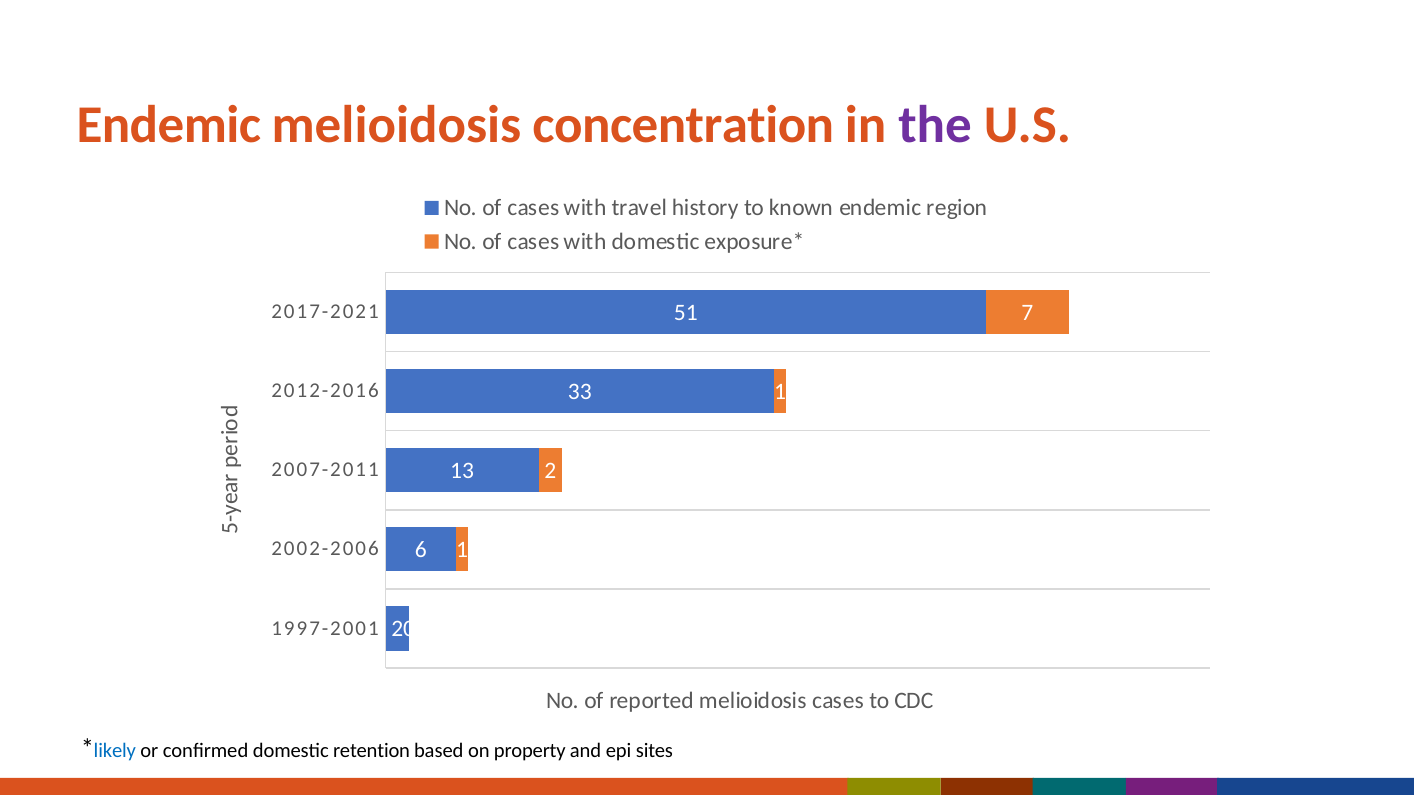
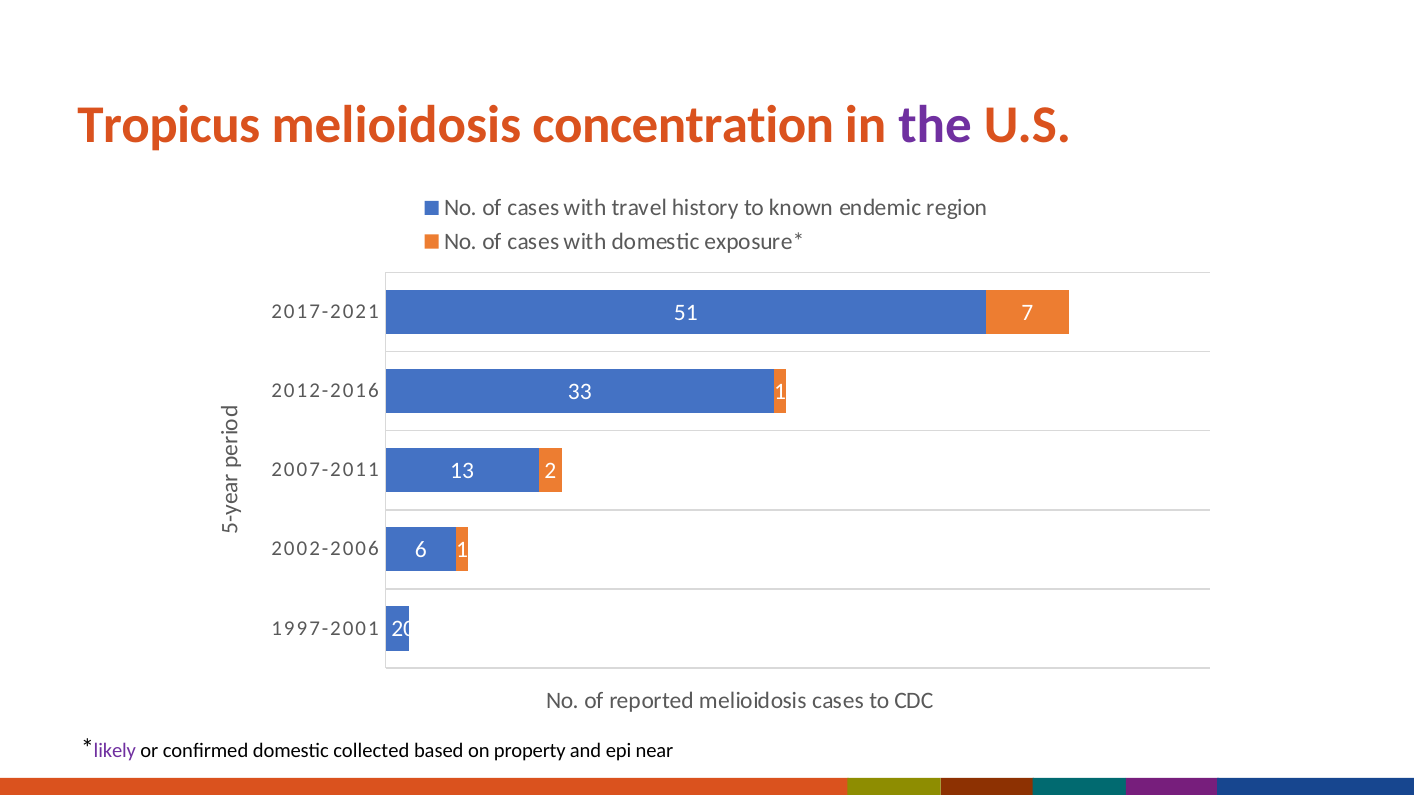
Endemic at (169, 125): Endemic -> Tropicus
likely colour: blue -> purple
retention: retention -> collected
sites: sites -> near
